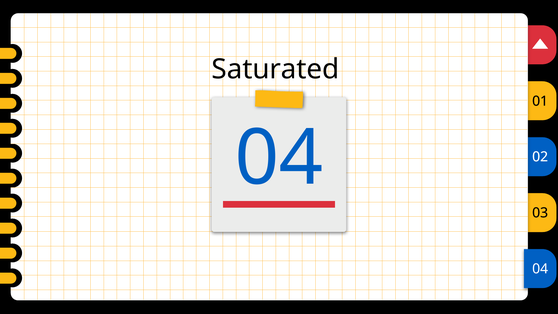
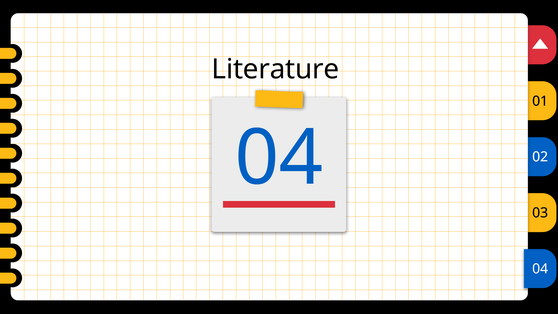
Saturated: Saturated -> Literature
